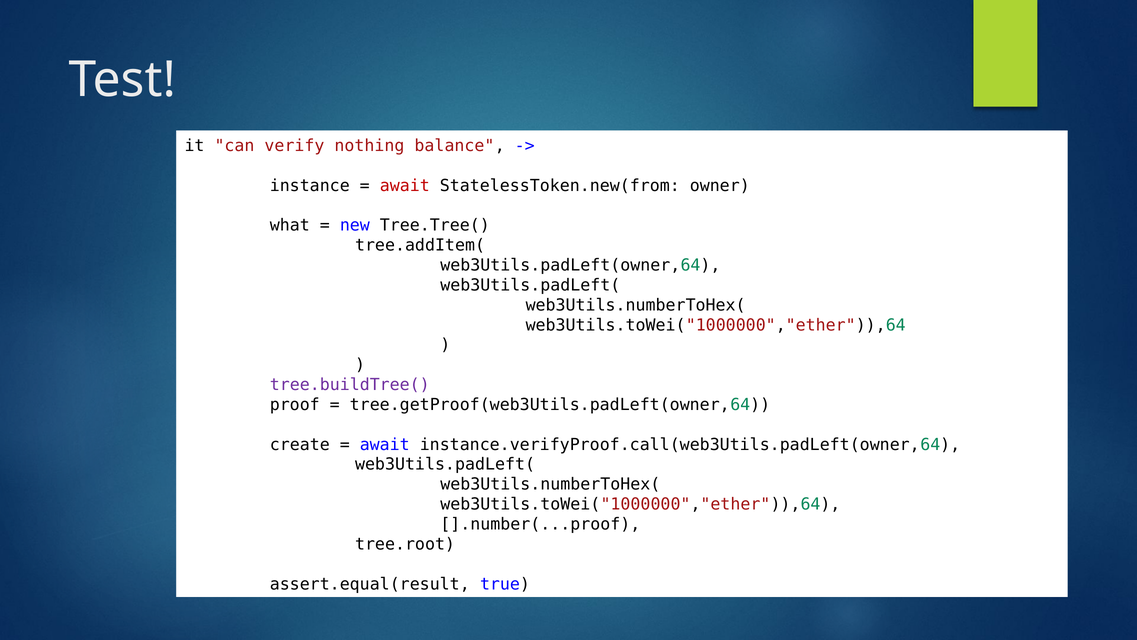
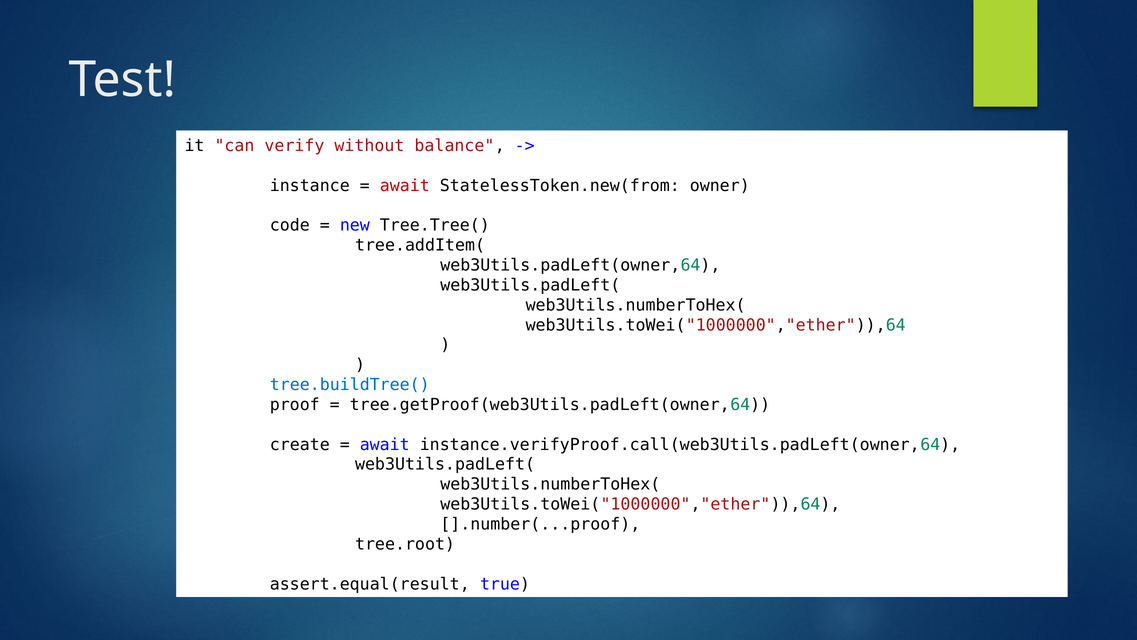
nothing: nothing -> without
what: what -> code
tree.buildTree( colour: purple -> blue
